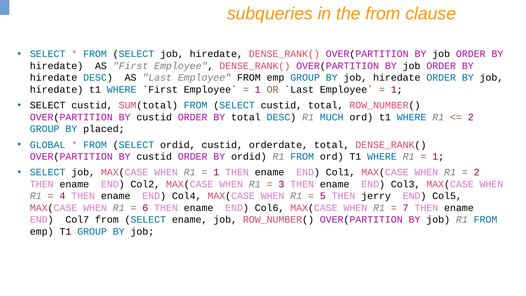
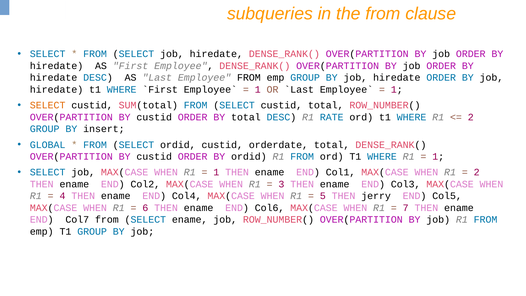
SELECT at (48, 105) colour: black -> orange
MUCH: MUCH -> RATE
placed: placed -> insert
